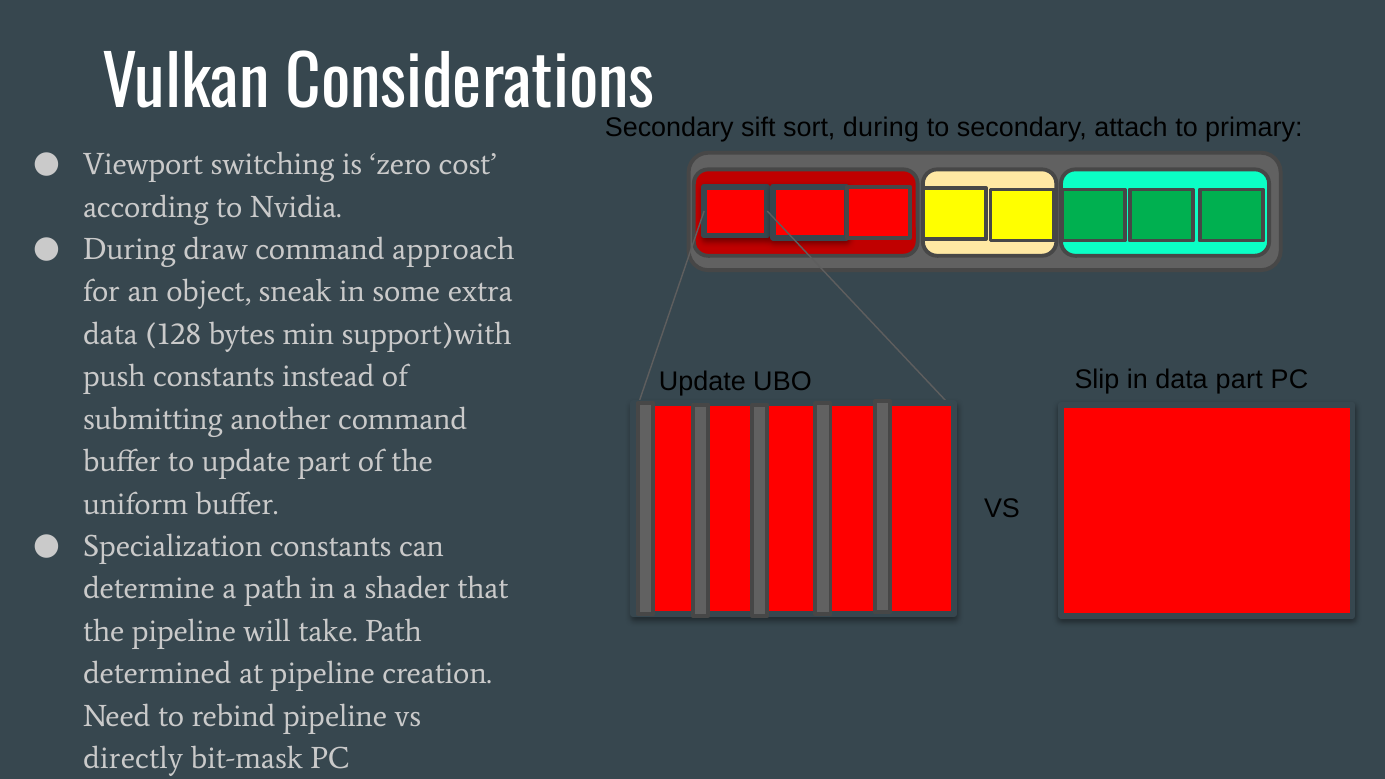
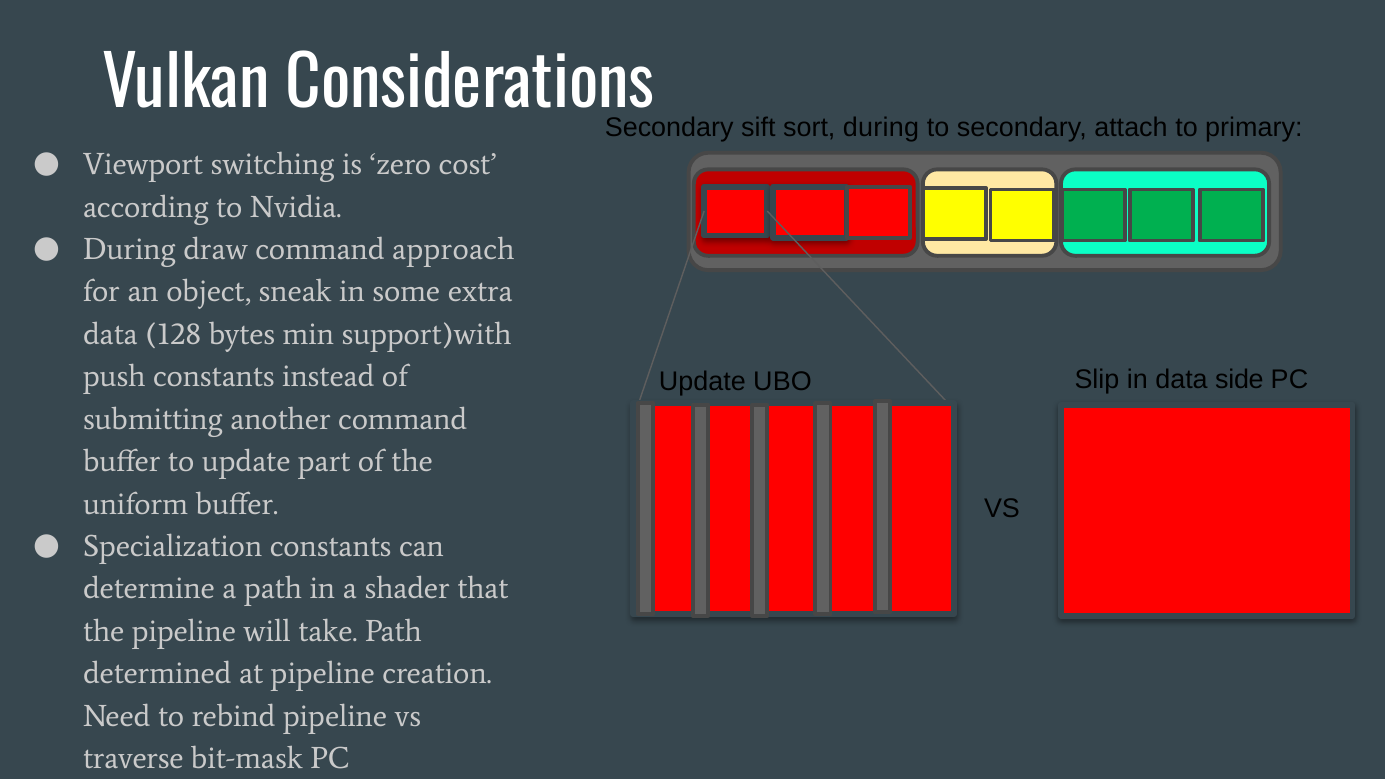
data part: part -> side
directly: directly -> traverse
